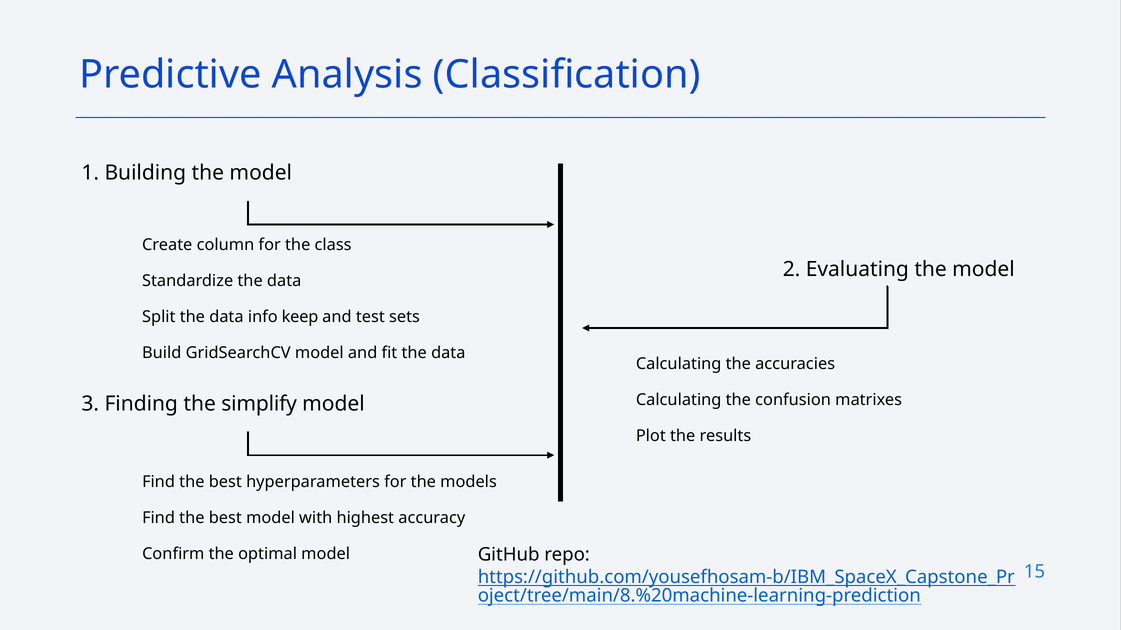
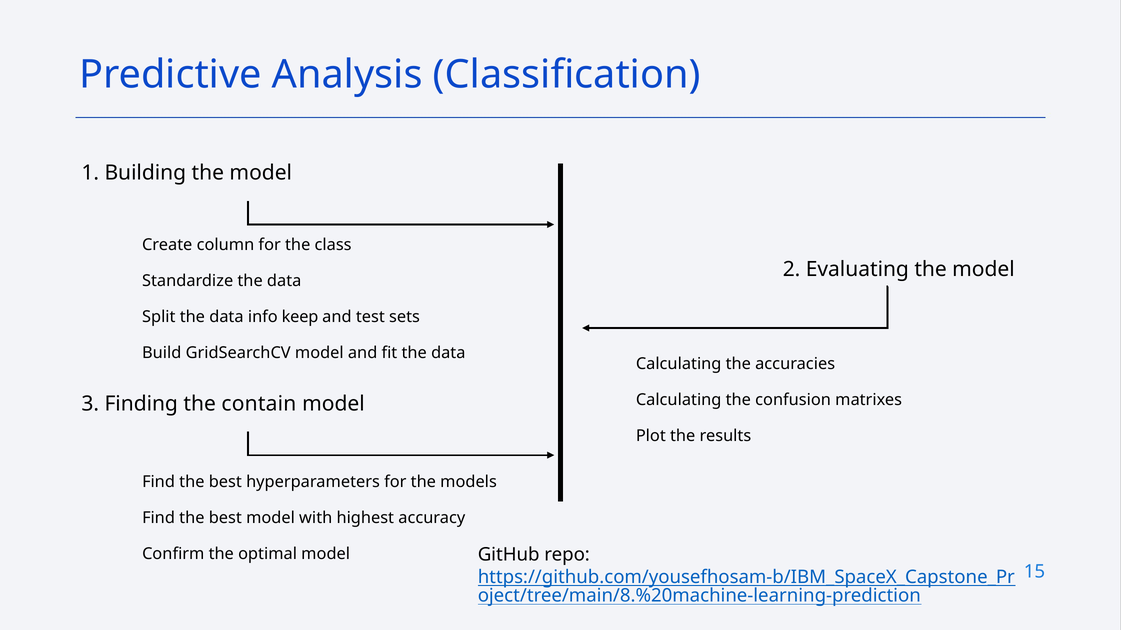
simplify: simplify -> contain
